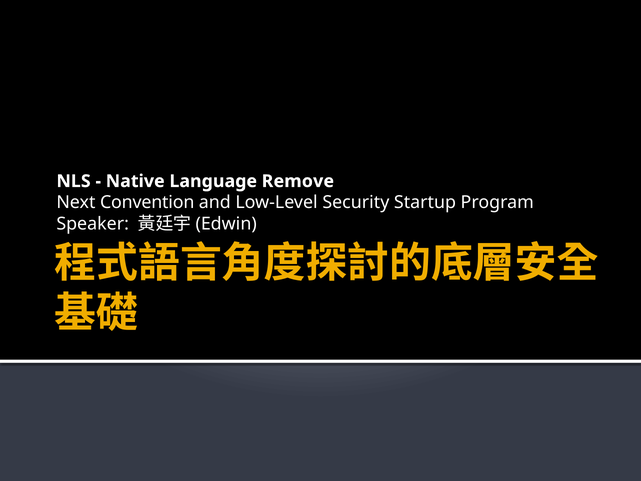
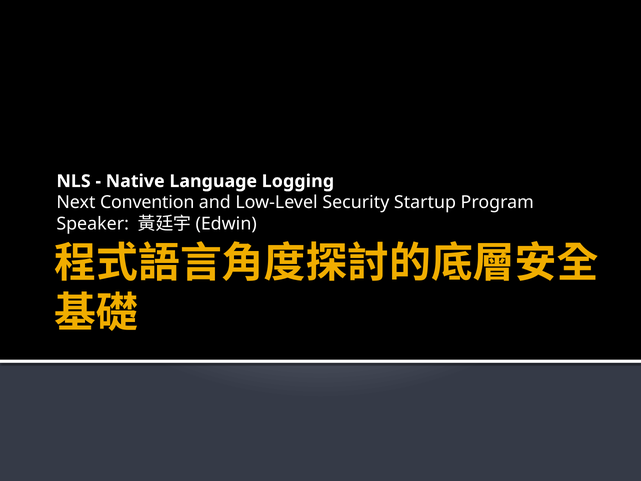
Remove: Remove -> Logging
